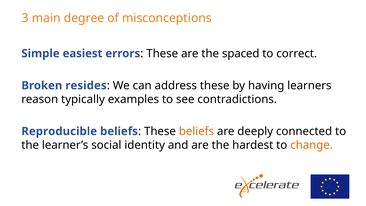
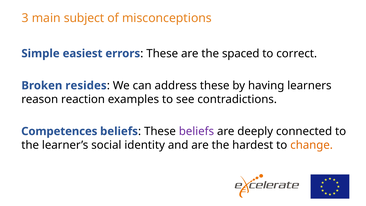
degree: degree -> subject
typically: typically -> reaction
Reproducible: Reproducible -> Competences
beliefs at (196, 131) colour: orange -> purple
